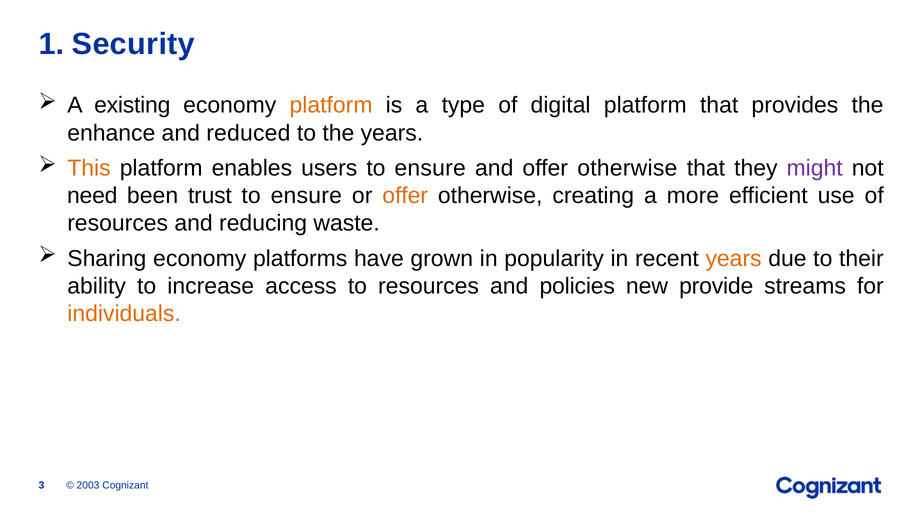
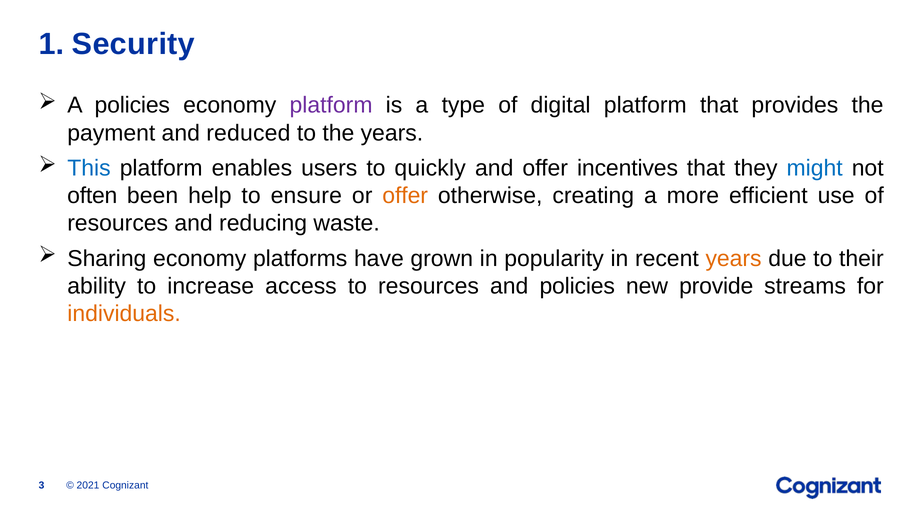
A existing: existing -> policies
platform at (331, 105) colour: orange -> purple
enhance: enhance -> payment
This colour: orange -> blue
users to ensure: ensure -> quickly
and offer otherwise: otherwise -> incentives
might colour: purple -> blue
need: need -> often
trust: trust -> help
2003: 2003 -> 2021
